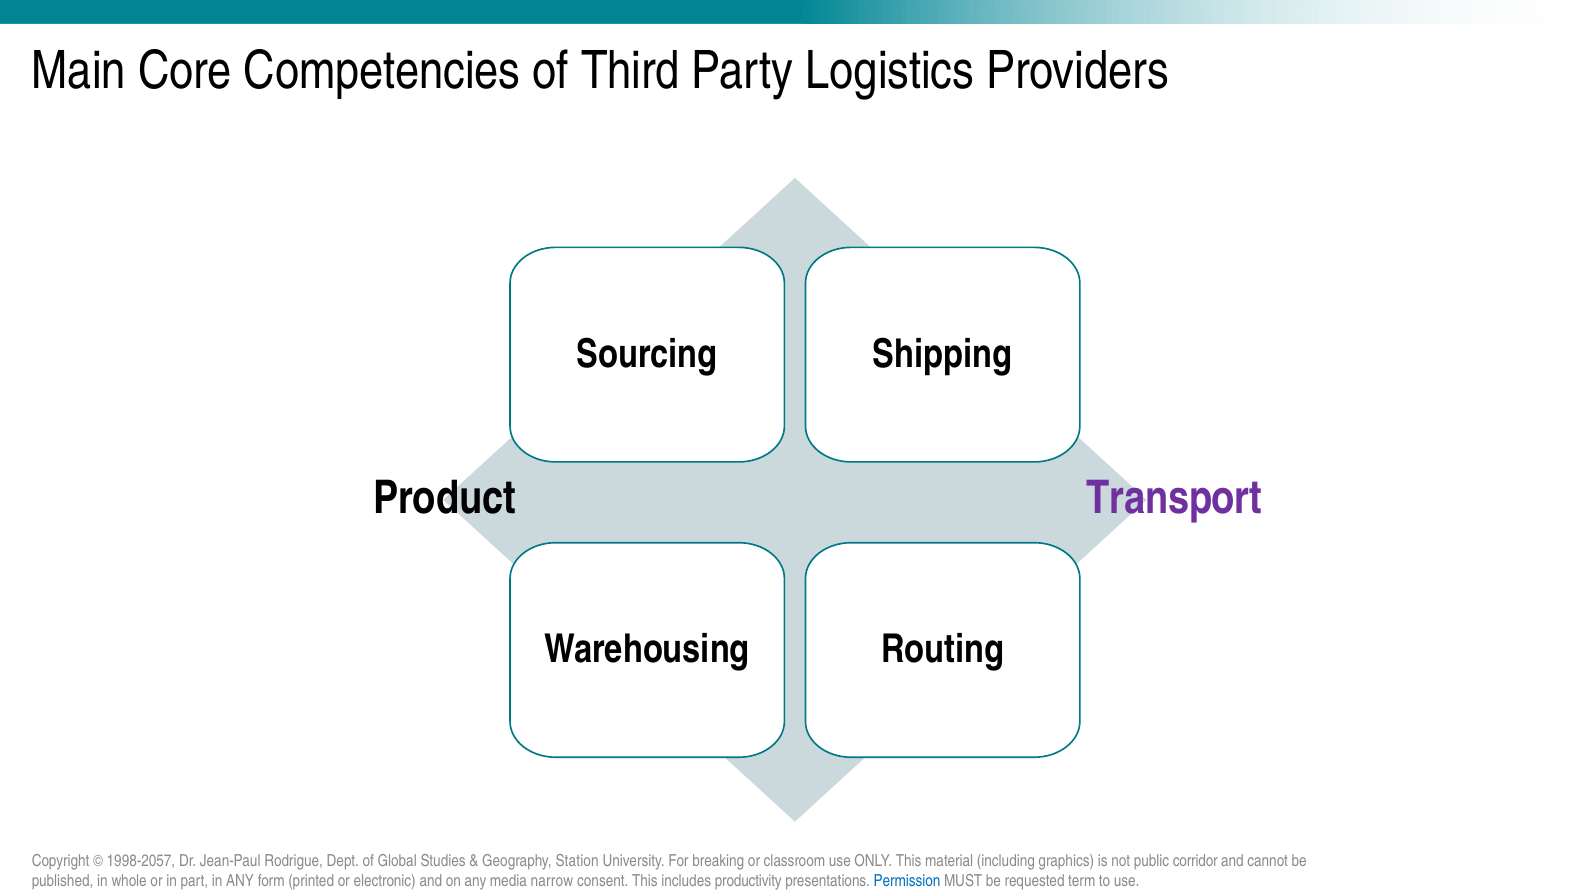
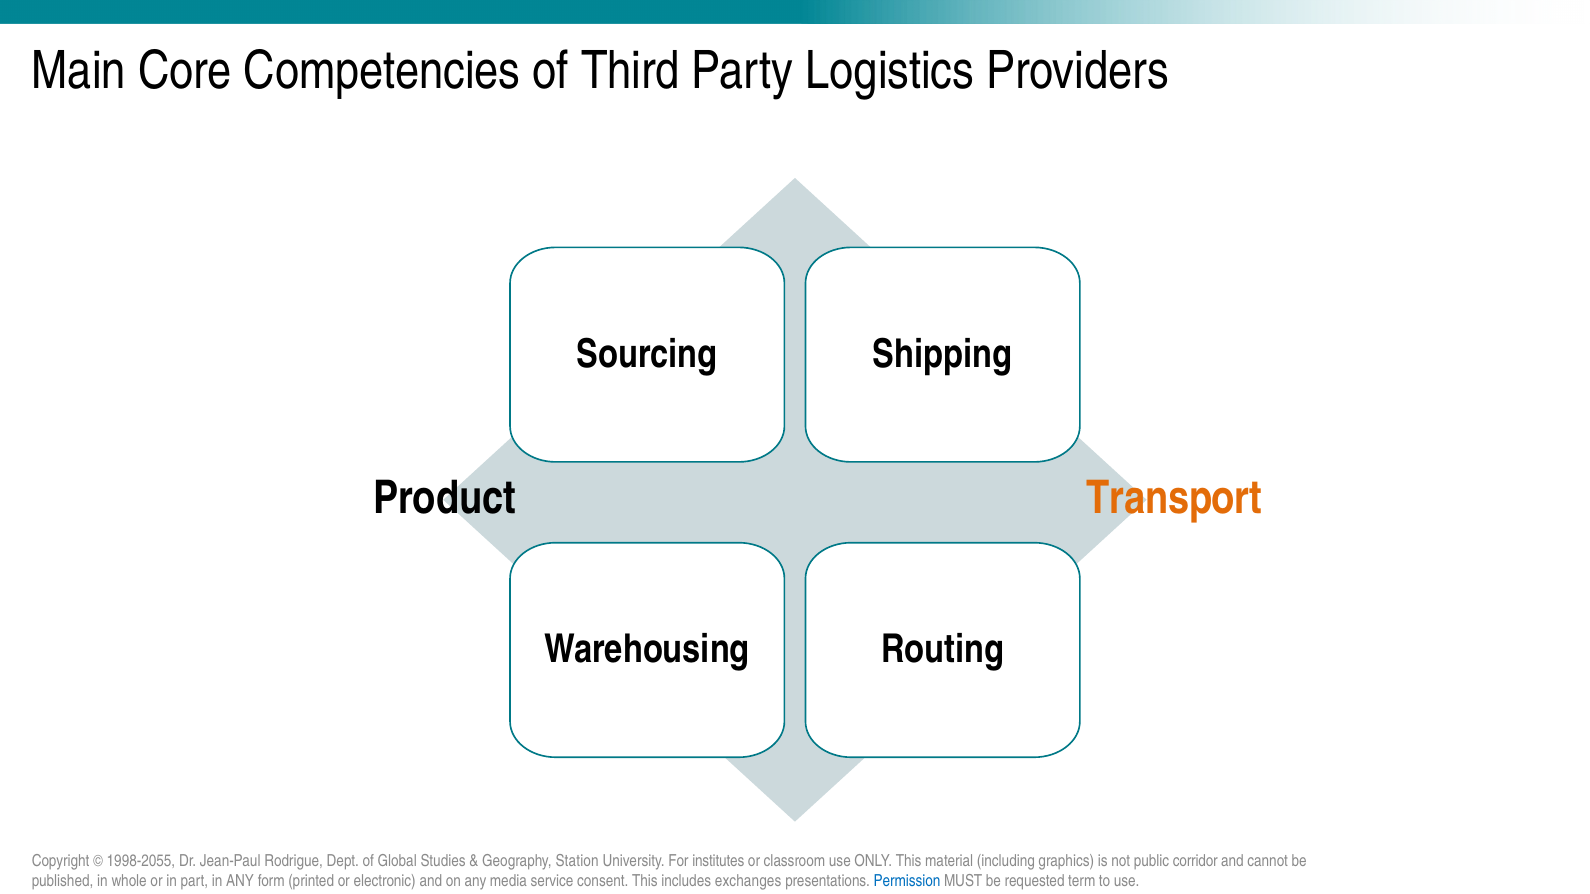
Transport colour: purple -> orange
1998-2057: 1998-2057 -> 1998-2055
breaking: breaking -> institutes
narrow: narrow -> service
productivity: productivity -> exchanges
